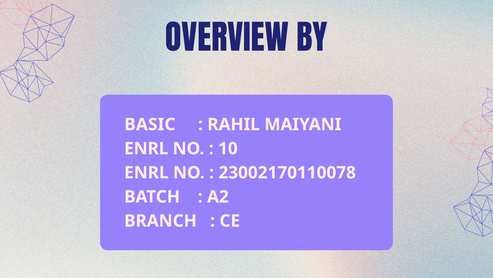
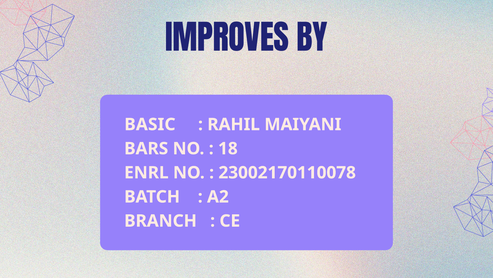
OVERVIEW: OVERVIEW -> IMPROVES
ENRL at (146, 148): ENRL -> BARS
10: 10 -> 18
